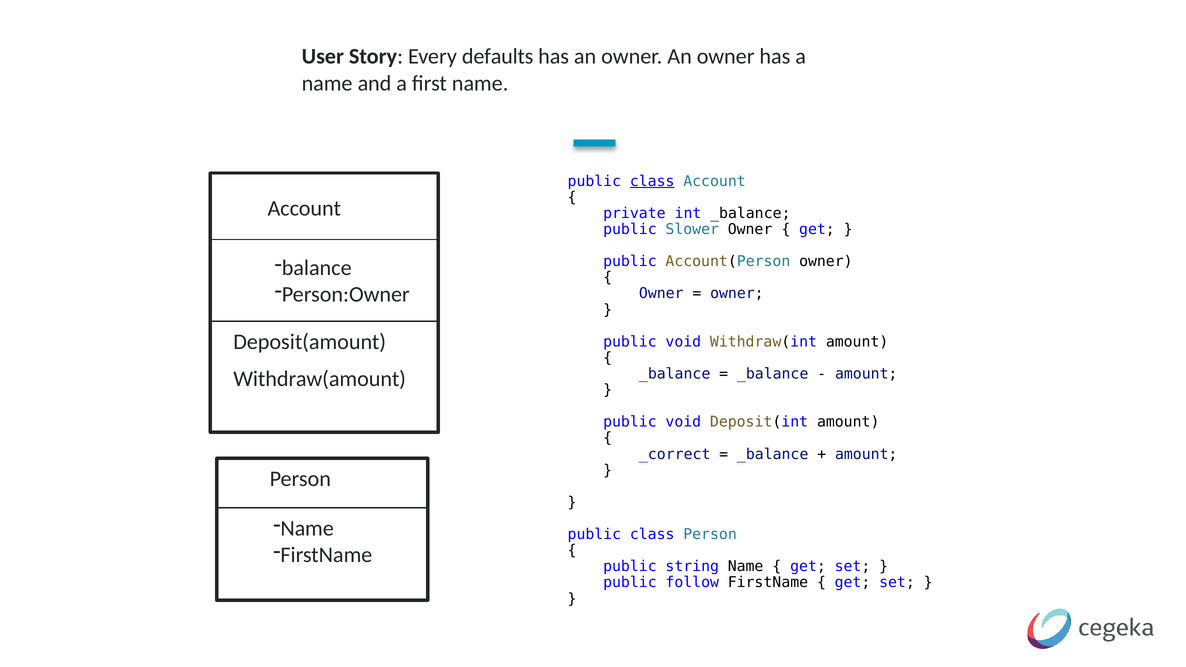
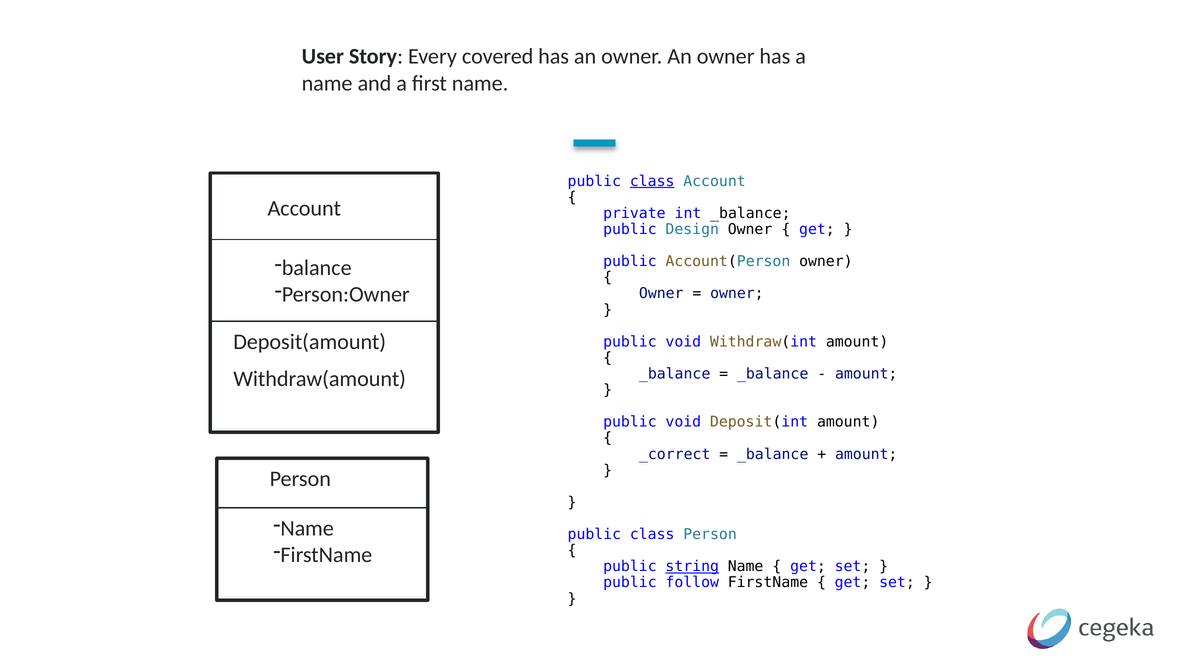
defaults: defaults -> covered
Slower: Slower -> Design
string underline: none -> present
